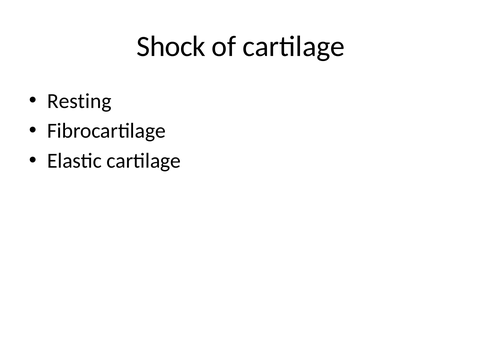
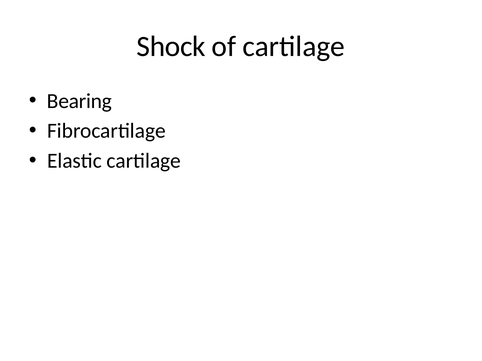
Resting: Resting -> Bearing
